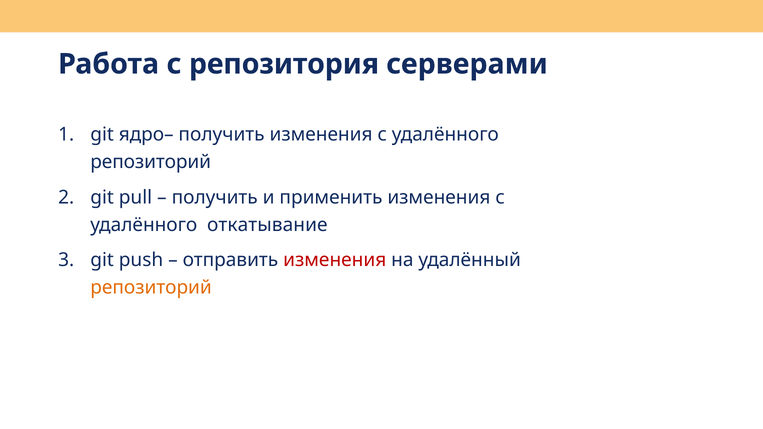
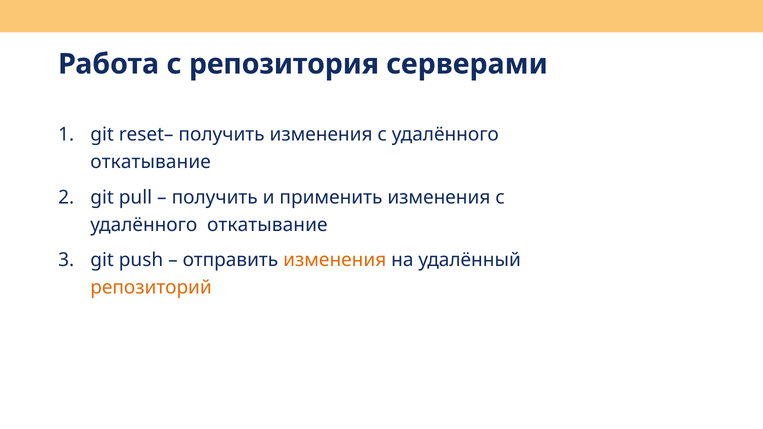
ядро–: ядро– -> reset–
репозиторий at (151, 162): репозиторий -> откатывание
изменения at (335, 260) colour: red -> orange
